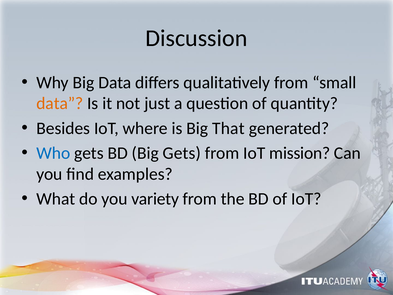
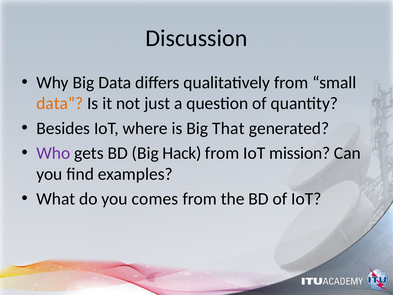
Who colour: blue -> purple
Big Gets: Gets -> Hack
variety: variety -> comes
